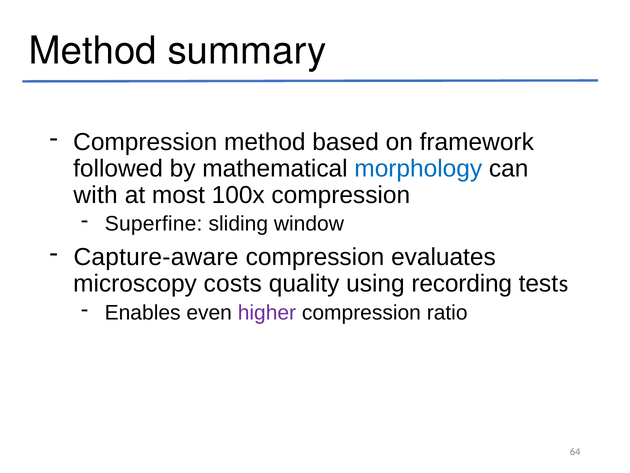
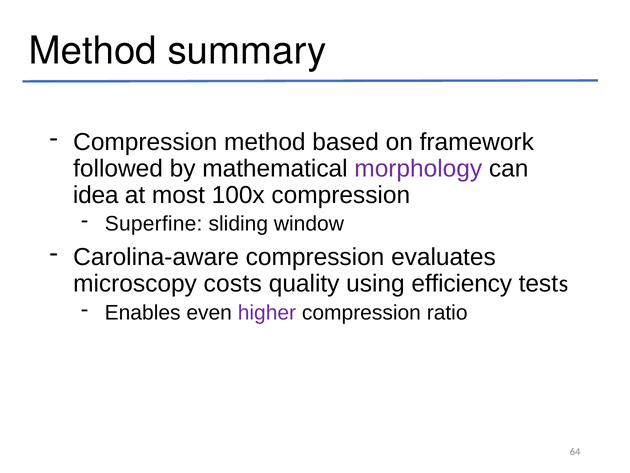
morphology colour: blue -> purple
with: with -> idea
Capture-aware: Capture-aware -> Carolina-aware
recording: recording -> efficiency
